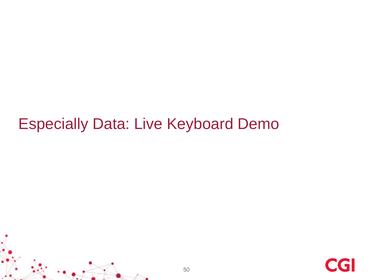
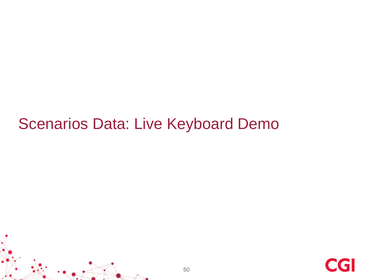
Especially: Especially -> Scenarios
